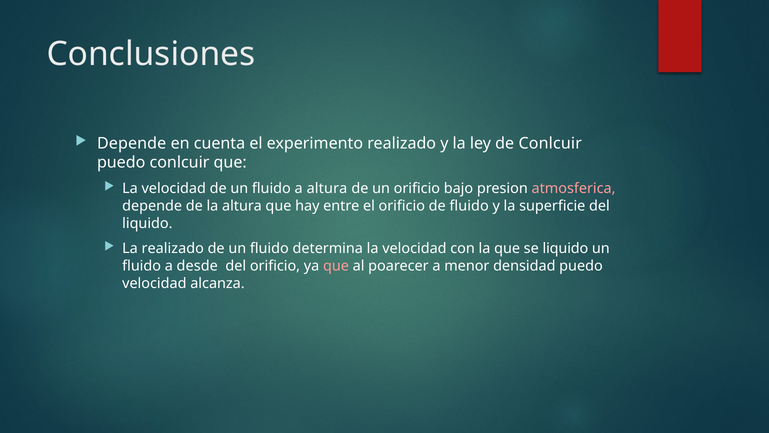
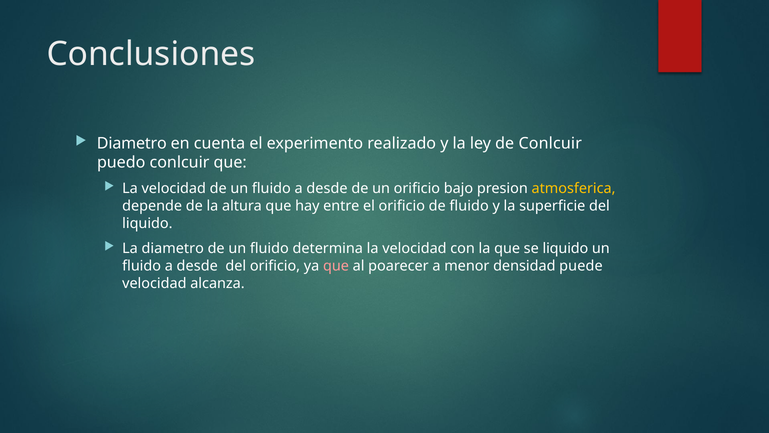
Depende at (132, 143): Depende -> Diametro
altura at (327, 189): altura -> desde
atmosferica colour: pink -> yellow
La realizado: realizado -> diametro
densidad puedo: puedo -> puede
